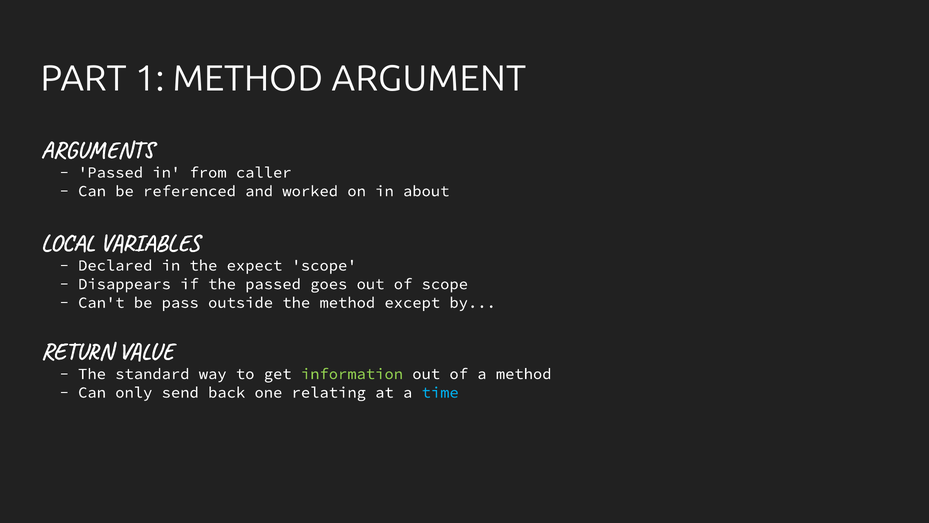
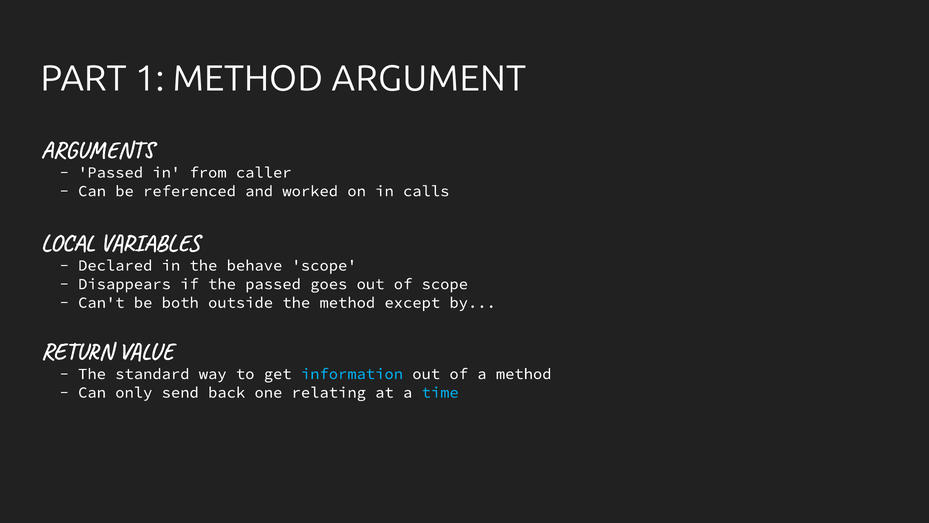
about: about -> calls
expect: expect -> behave
pass: pass -> both
information colour: light green -> light blue
